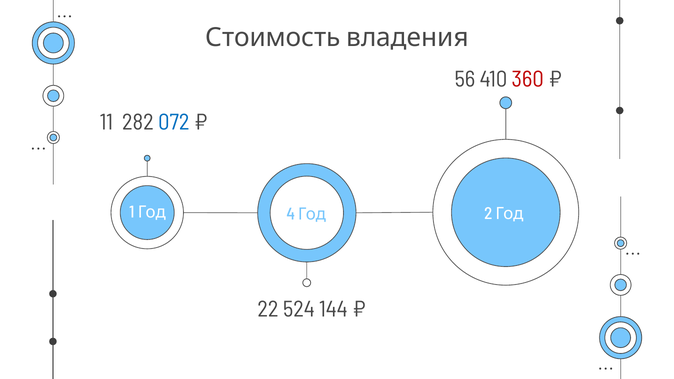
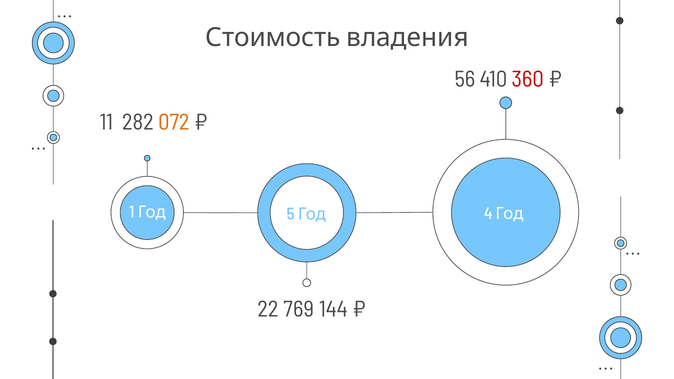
072 colour: blue -> orange
4: 4 -> 5
2: 2 -> 4
524: 524 -> 769
